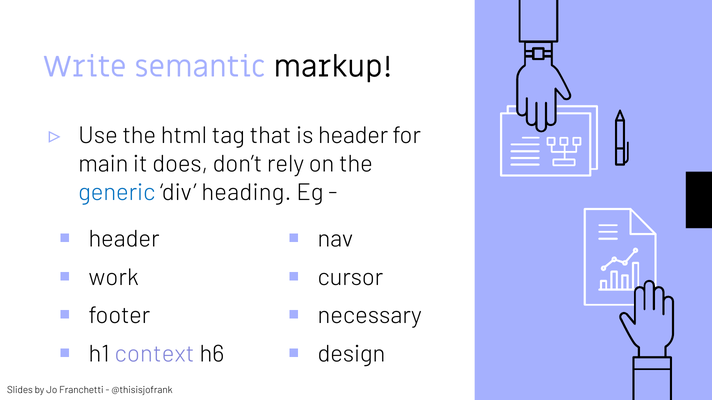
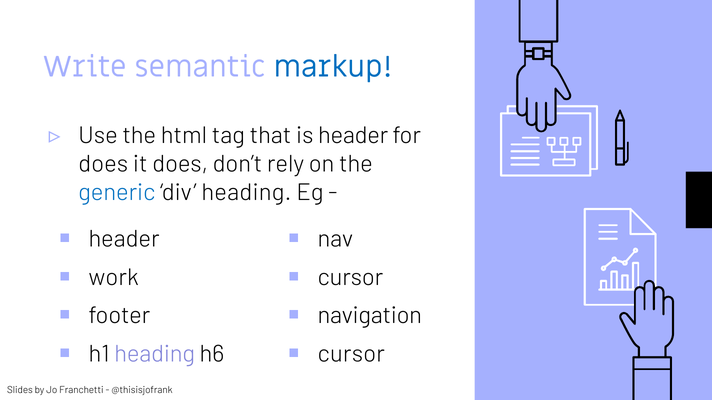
markup colour: black -> blue
main at (103, 164): main -> does
necessary: necessary -> navigation
h1 context: context -> heading
design at (351, 354): design -> cursor
